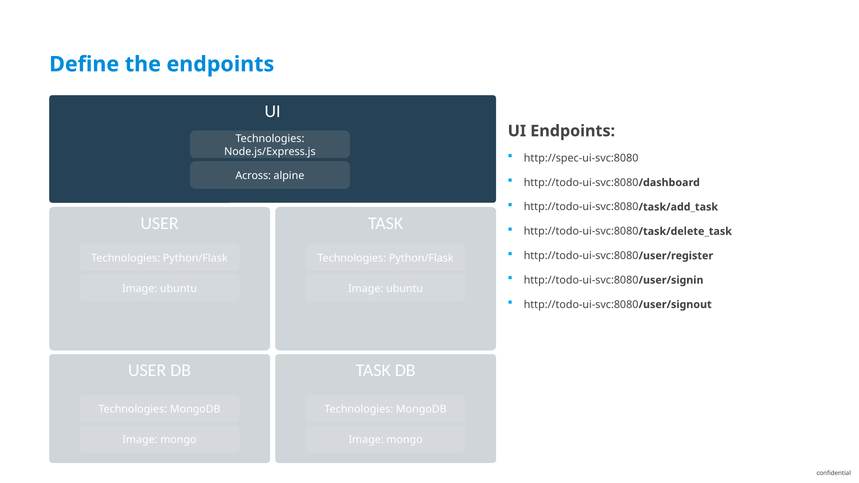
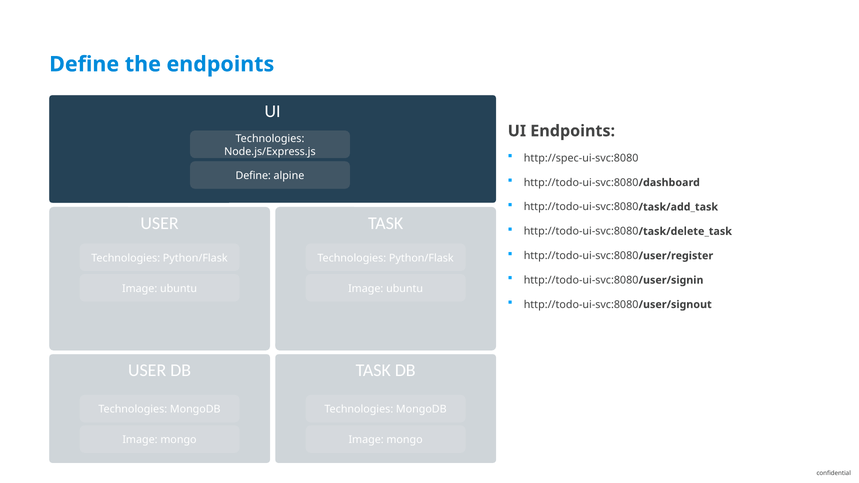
Across at (253, 176): Across -> Define
